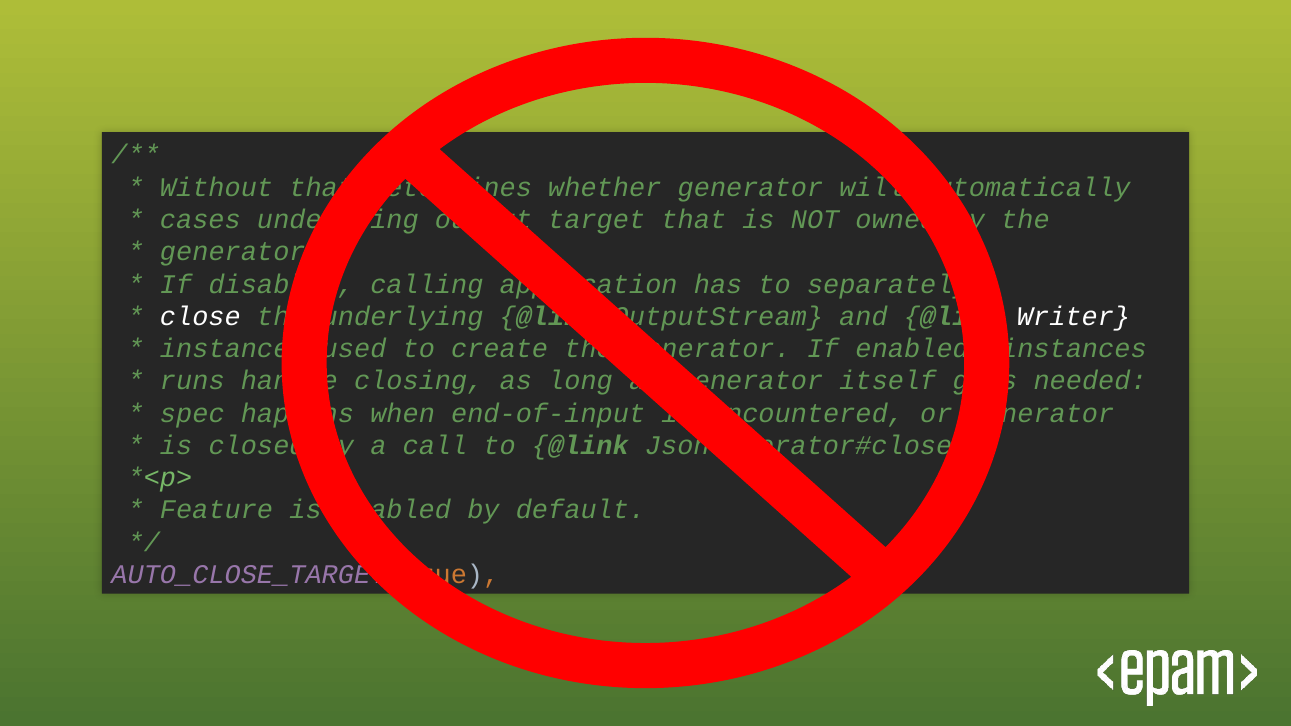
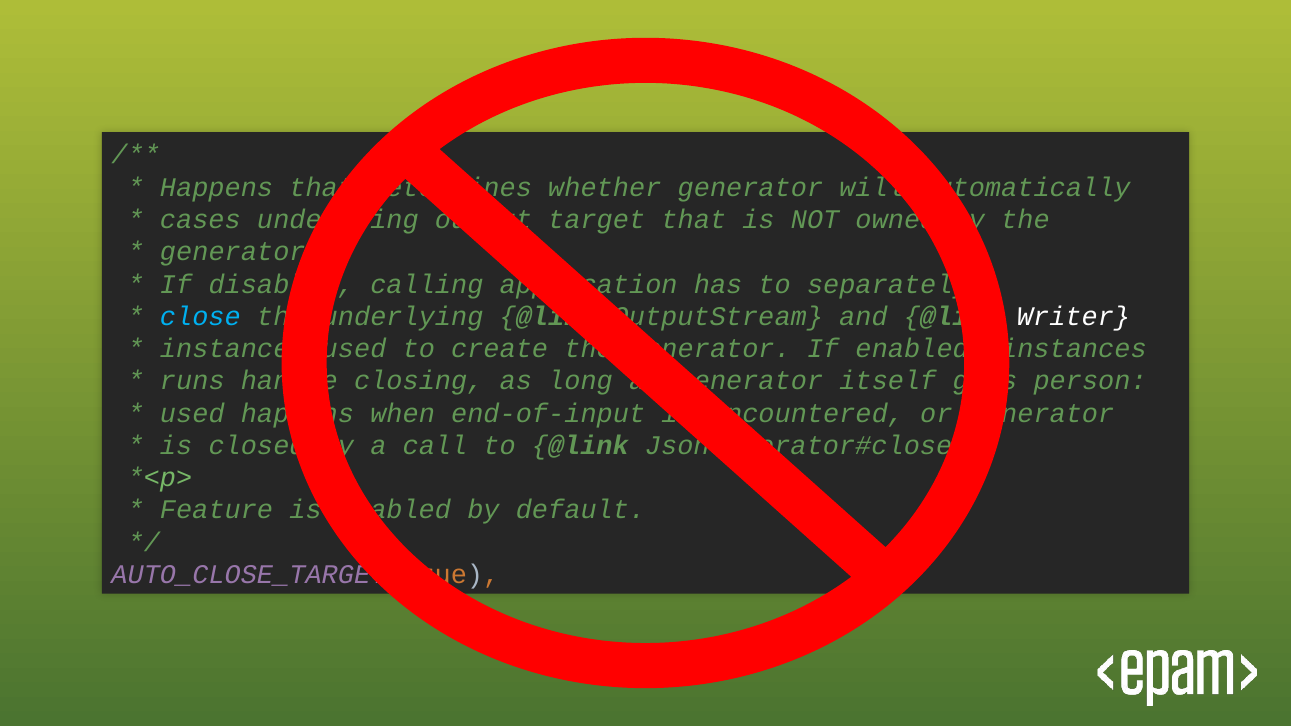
Without at (217, 187): Without -> Happens
close colour: white -> light blue
needed: needed -> person
spec at (192, 413): spec -> used
